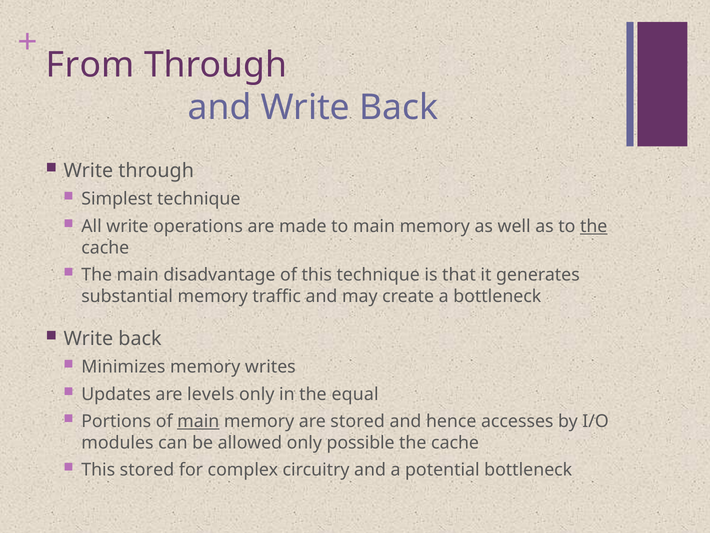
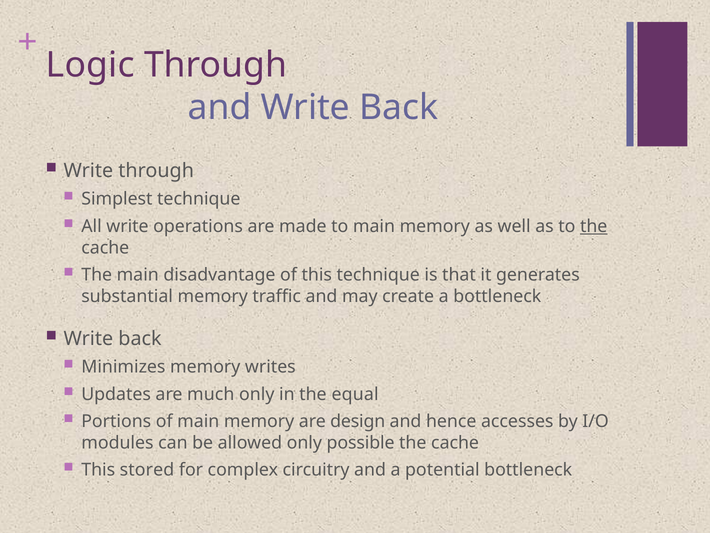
From: From -> Logic
levels: levels -> much
main at (198, 421) underline: present -> none
are stored: stored -> design
